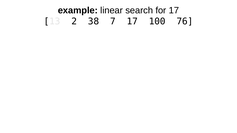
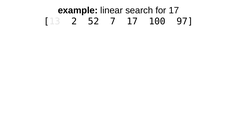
38: 38 -> 52
76: 76 -> 97
